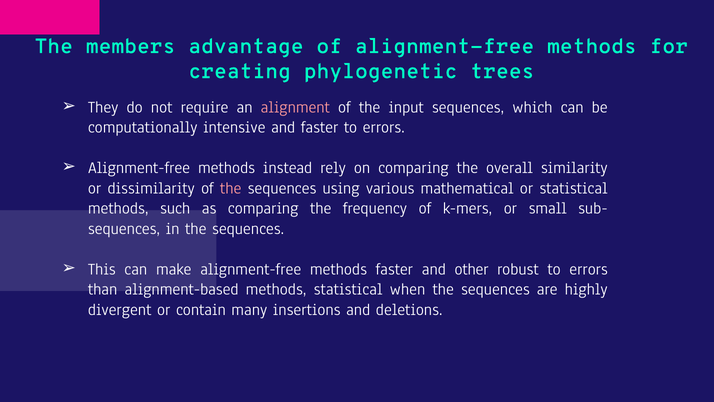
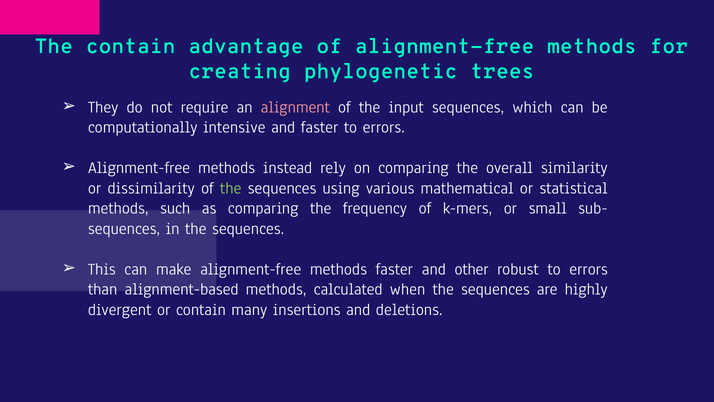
The members: members -> contain
the at (231, 188) colour: pink -> light green
methods statistical: statistical -> calculated
